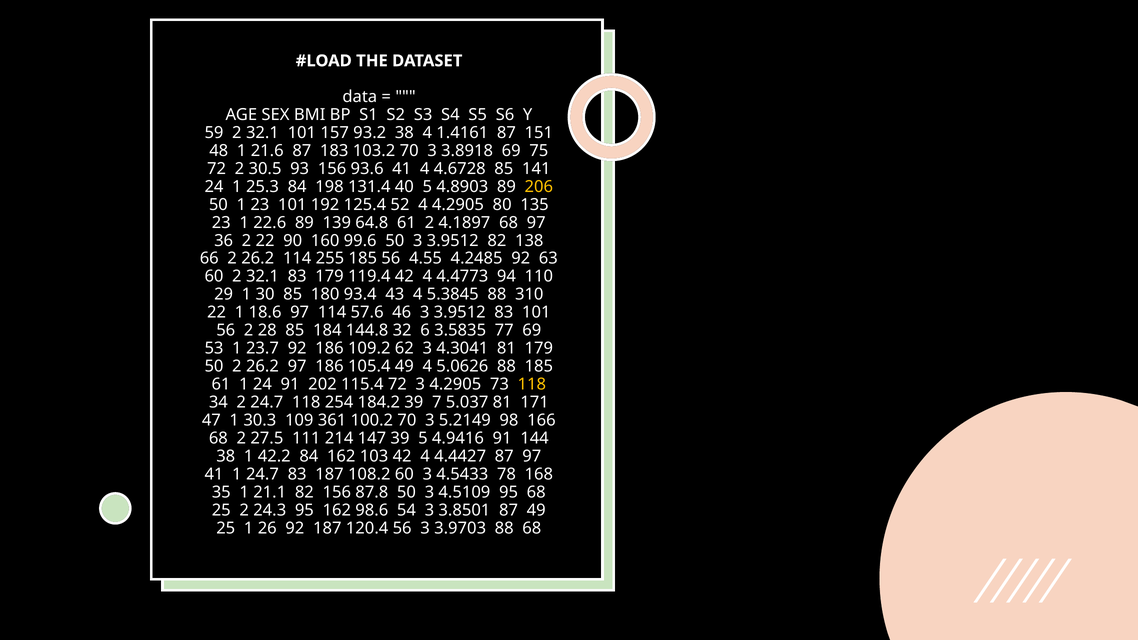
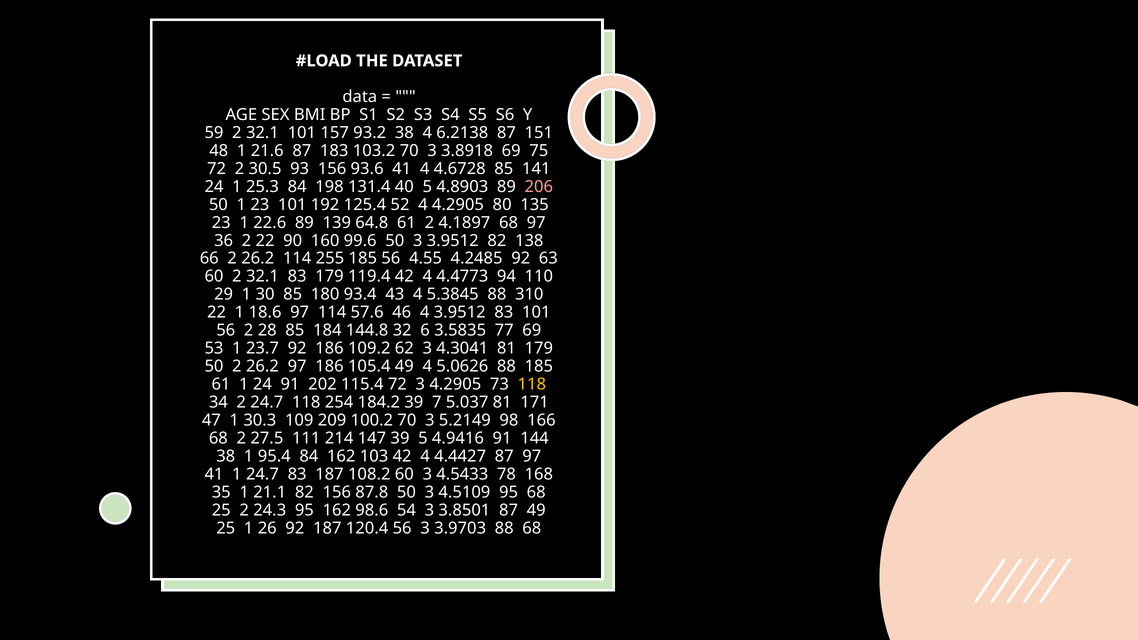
1.4161: 1.4161 -> 6.2138
206 colour: yellow -> pink
46 3: 3 -> 4
361: 361 -> 209
42.2: 42.2 -> 95.4
